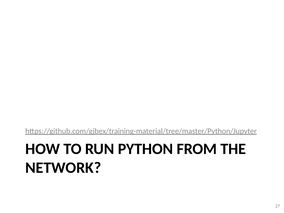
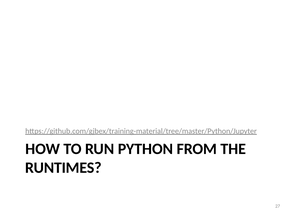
NETWORK: NETWORK -> RUNTIMES
